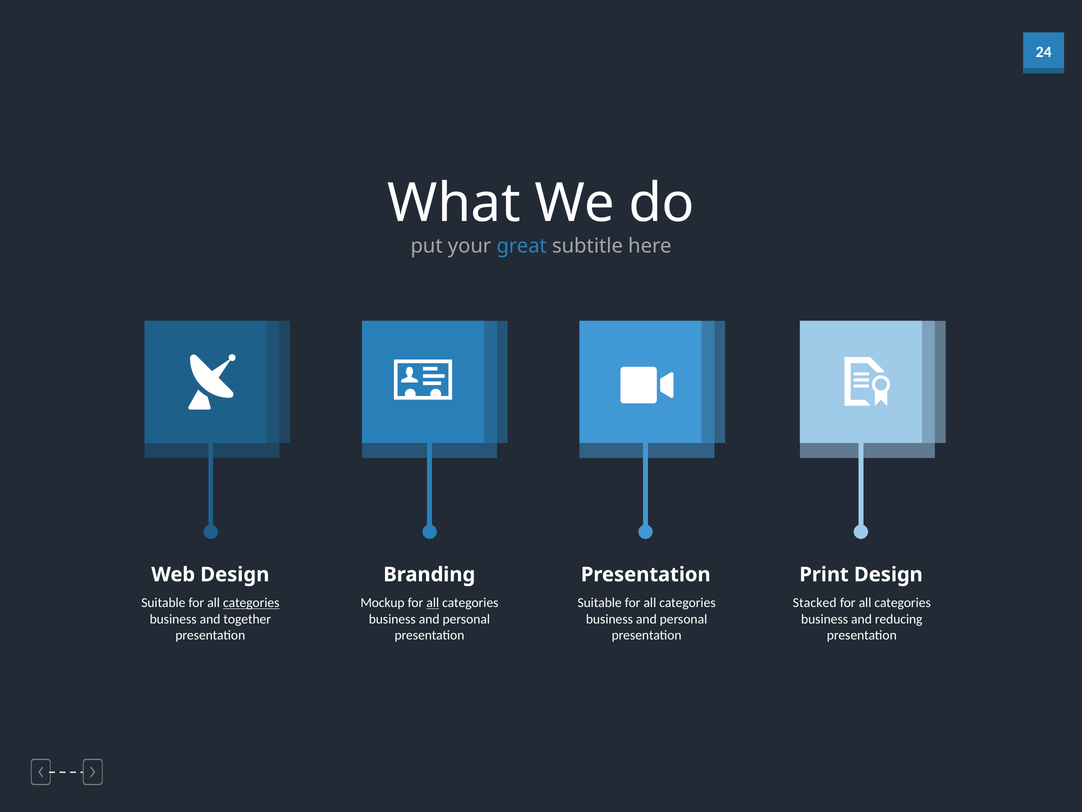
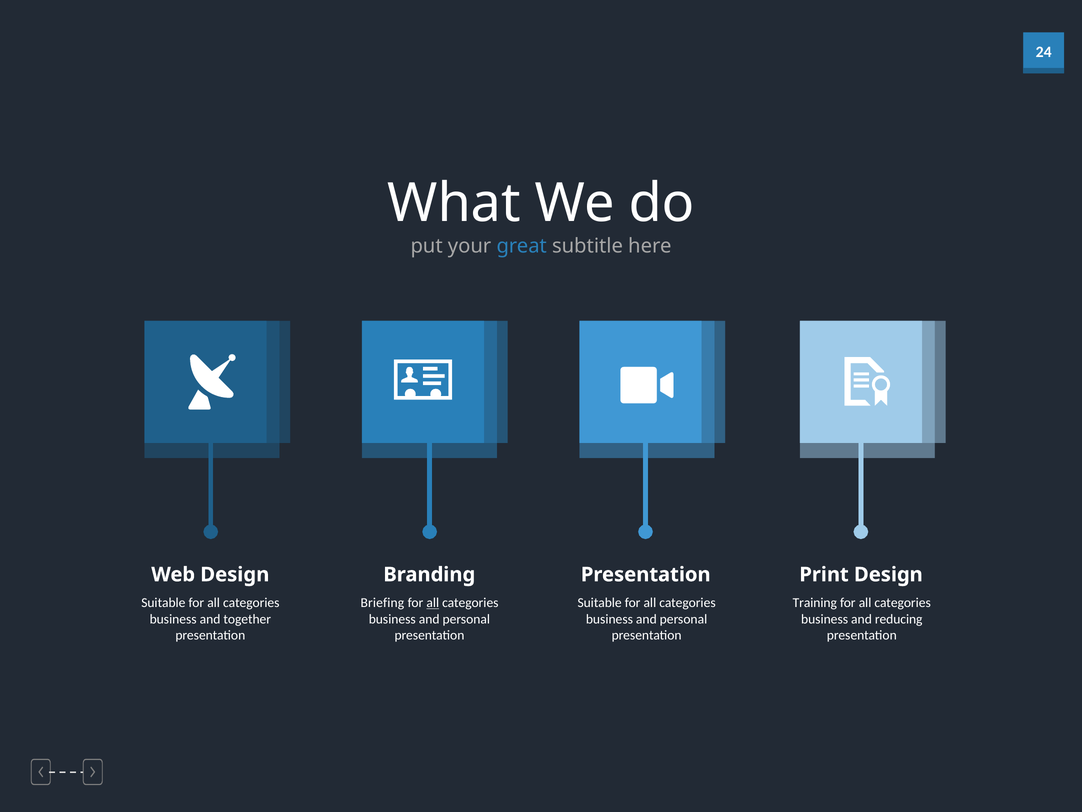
categories at (251, 602) underline: present -> none
Mockup: Mockup -> Briefing
Stacked: Stacked -> Training
